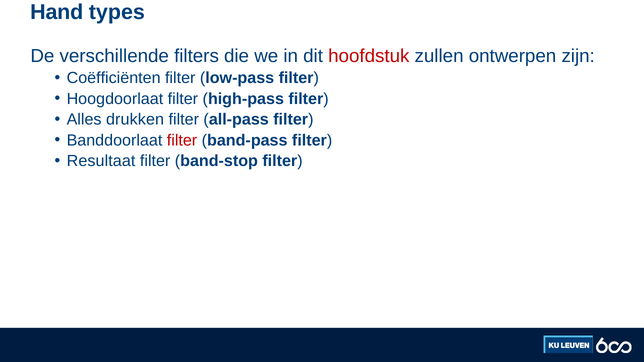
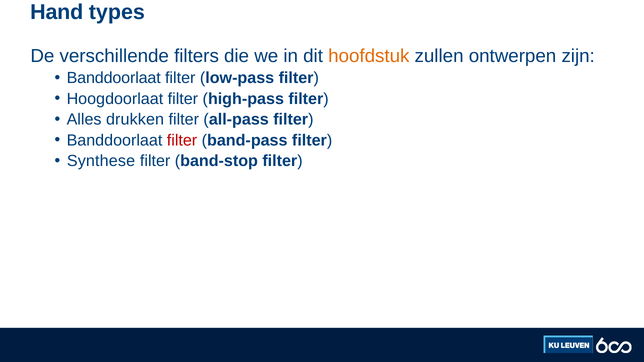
hoofdstuk colour: red -> orange
Coëfficiënten at (114, 78): Coëfficiënten -> Banddoorlaat
Resultaat: Resultaat -> Synthese
